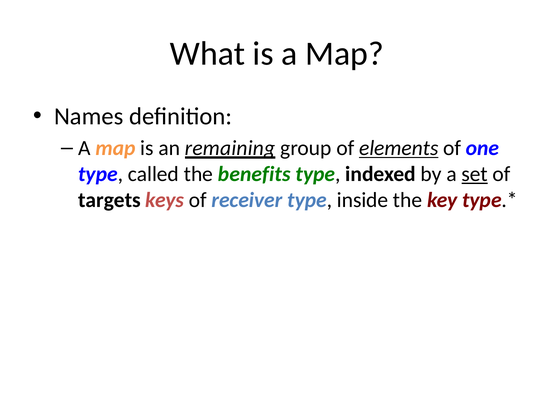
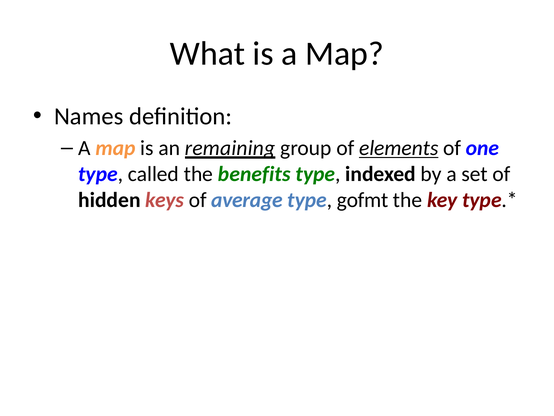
set underline: present -> none
targets: targets -> hidden
receiver: receiver -> average
inside: inside -> gofmt
